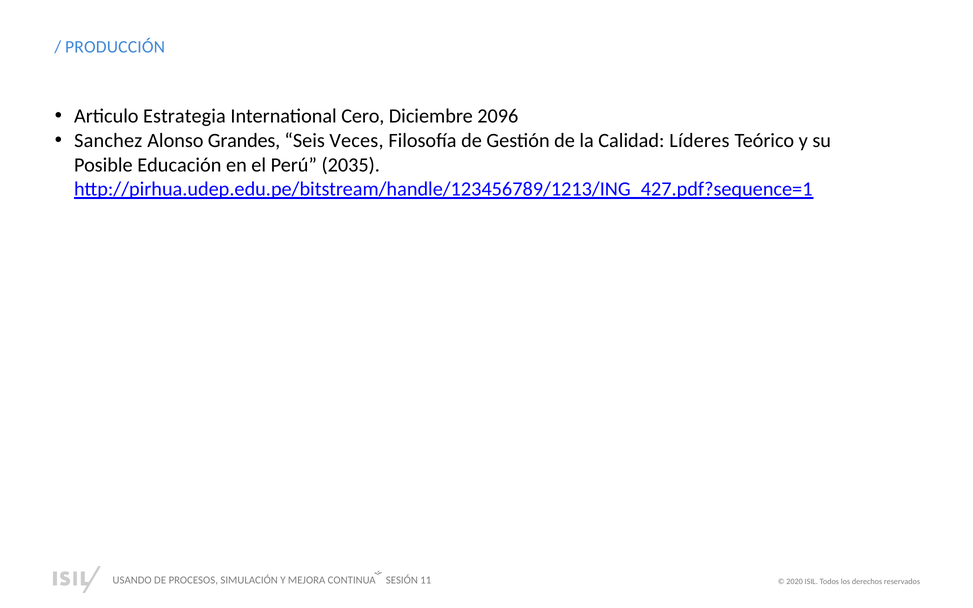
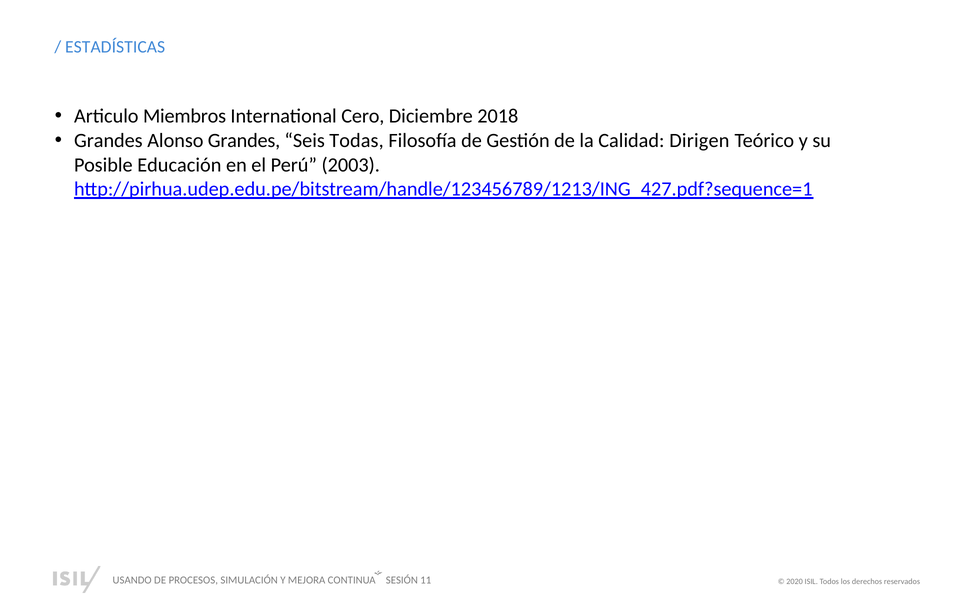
PRODUCCIÓN: PRODUCCIÓN -> ESTADÍSTICAS
Estrategia: Estrategia -> Miembros
2096: 2096 -> 2018
Sanchez at (108, 141): Sanchez -> Grandes
Veces: Veces -> Todas
Líderes: Líderes -> Dirigen
2035: 2035 -> 2003
